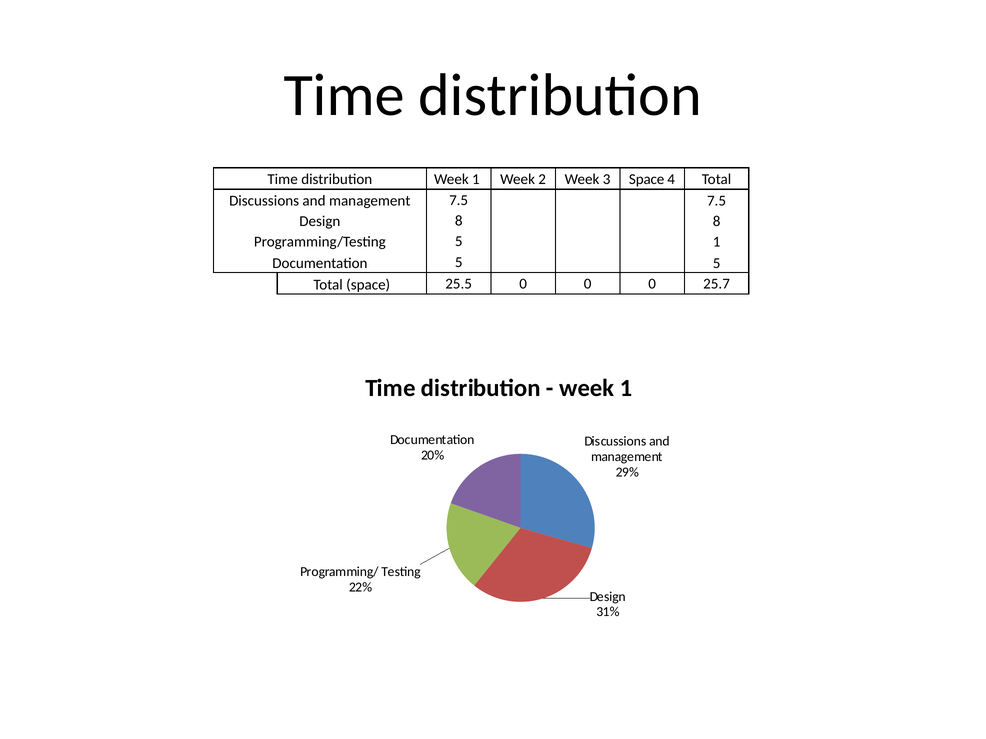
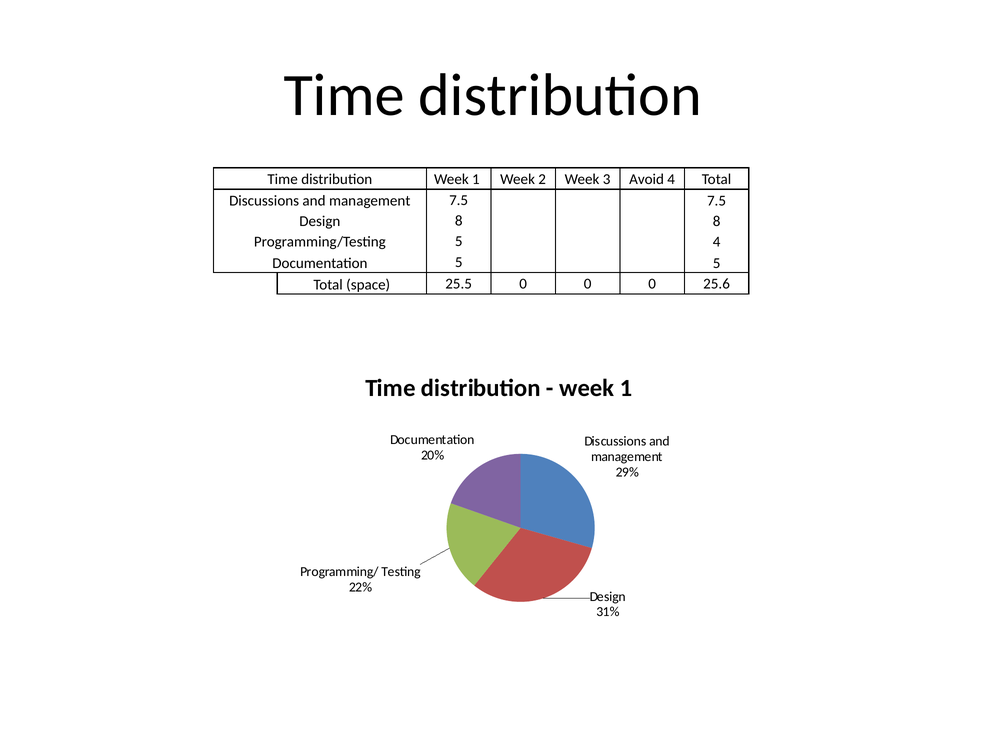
3 Space: Space -> Avoid
5 1: 1 -> 4
25.7: 25.7 -> 25.6
